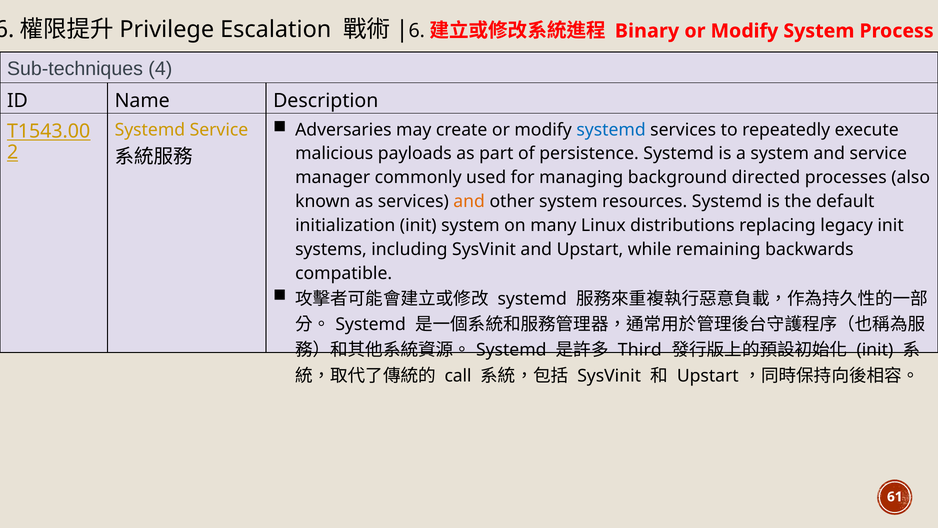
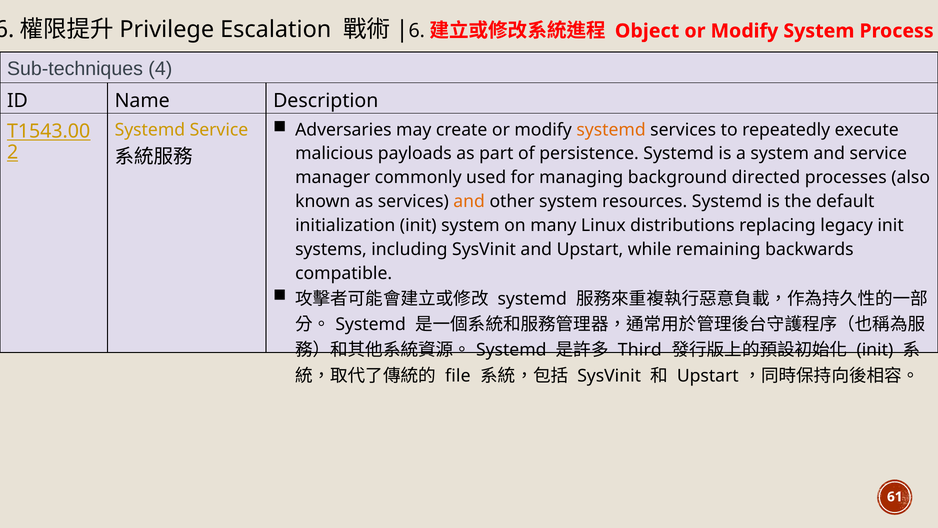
Binary: Binary -> Object
systemd at (611, 130) colour: blue -> orange
call: call -> file
